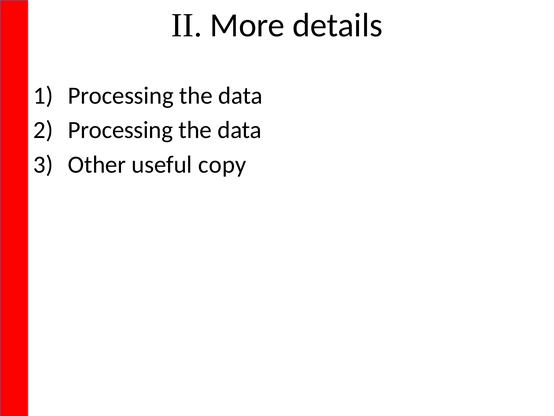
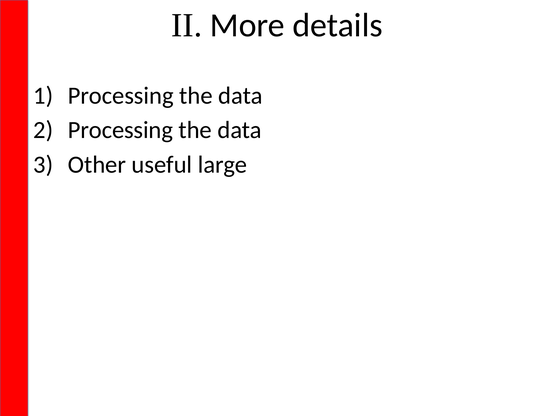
copy: copy -> large
